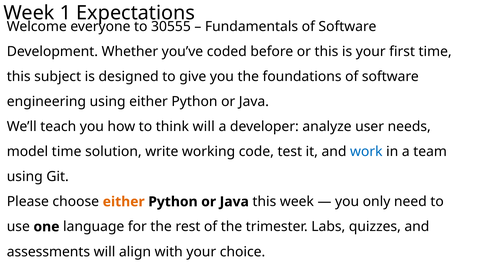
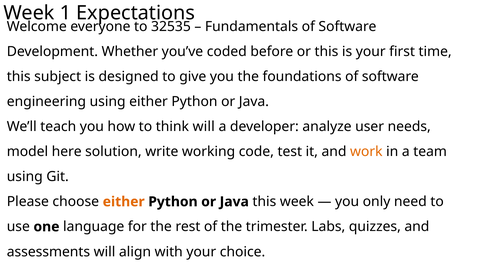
30555: 30555 -> 32535
model time: time -> here
work colour: blue -> orange
